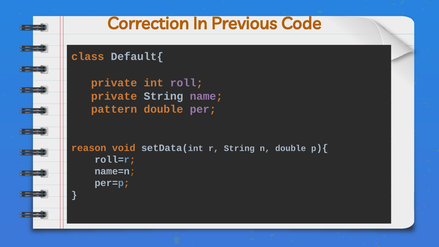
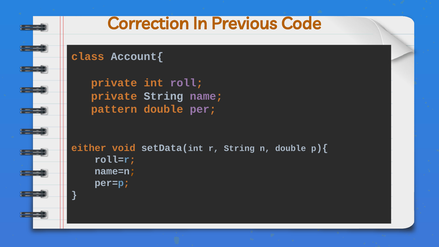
Default{: Default{ -> Account{
reason: reason -> either
